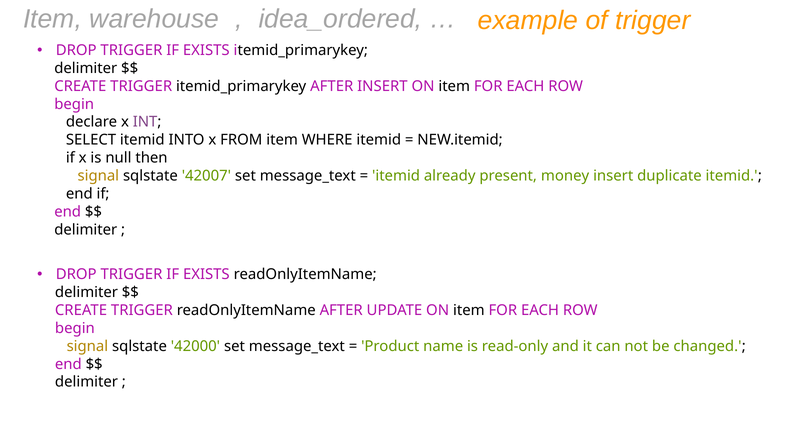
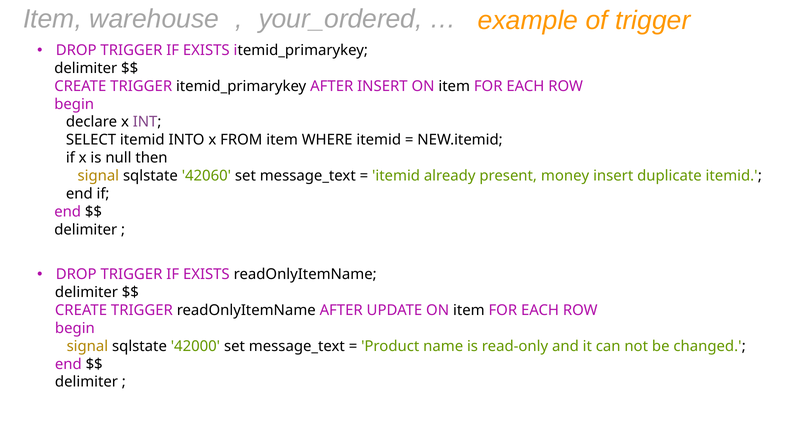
idea_ordered: idea_ordered -> your_ordered
42007: 42007 -> 42060
